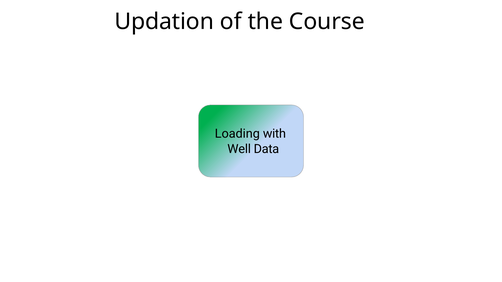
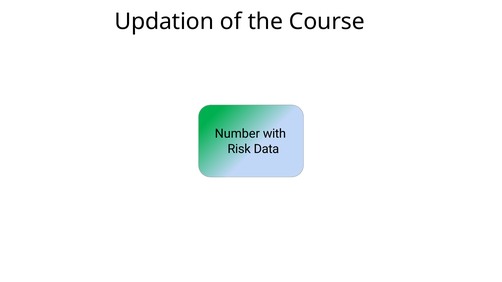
Loading: Loading -> Number
Well: Well -> Risk
